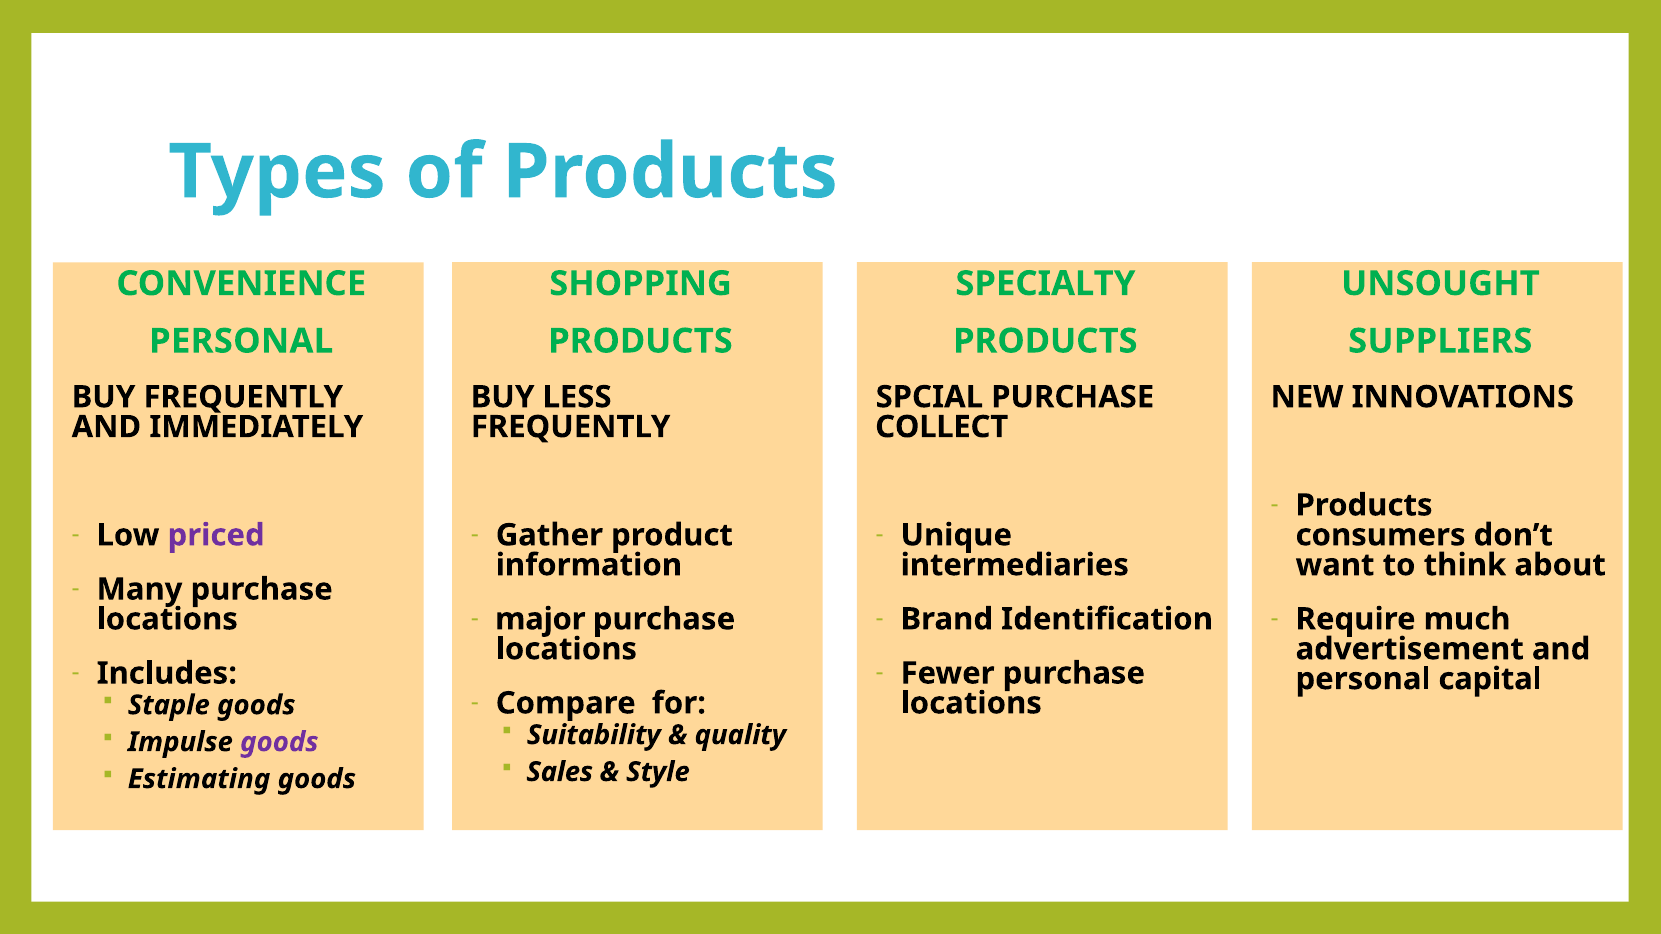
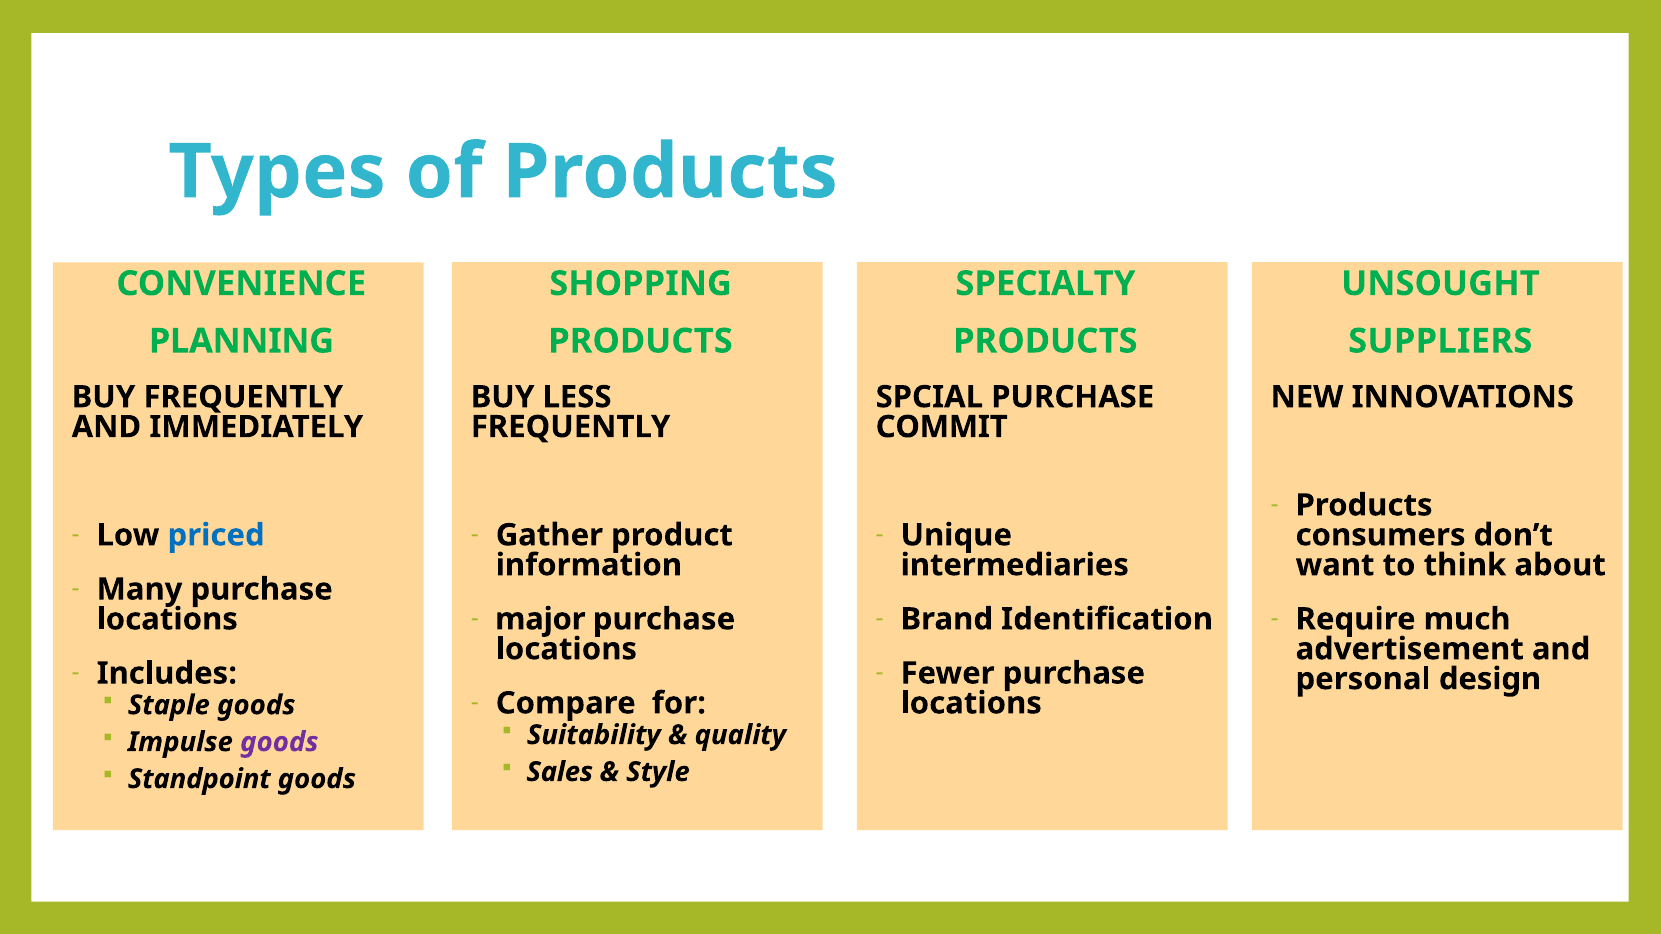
PERSONAL at (241, 341): PERSONAL -> PLANNING
COLLECT: COLLECT -> COMMIT
priced colour: purple -> blue
capital: capital -> design
Estimating: Estimating -> Standpoint
